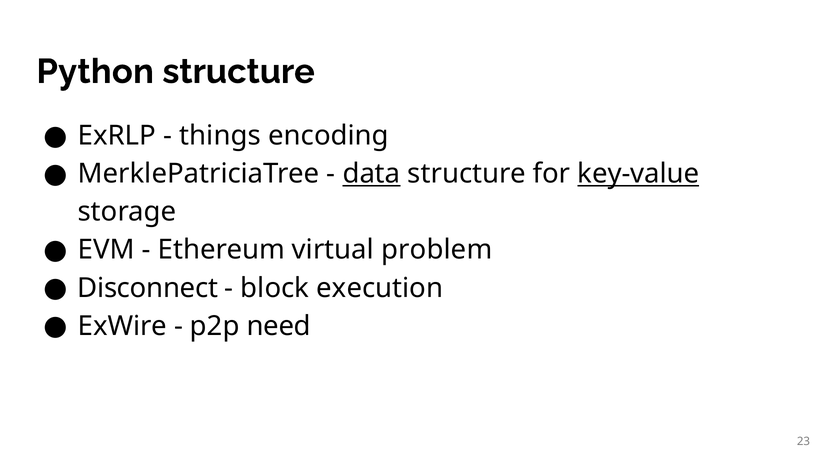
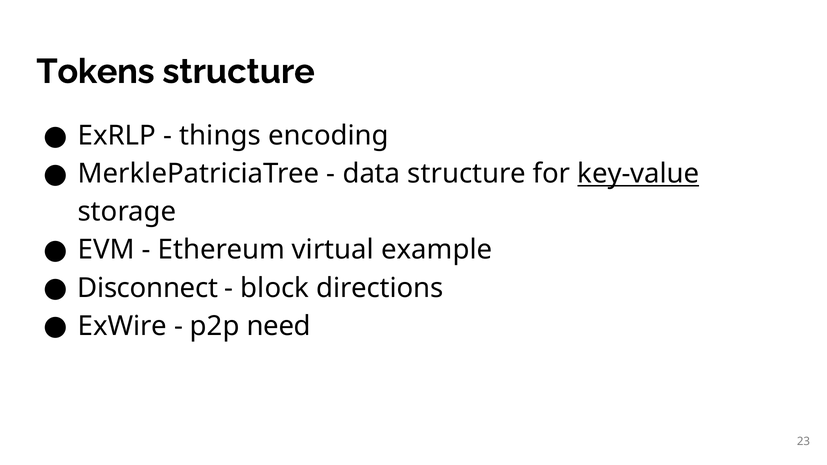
Python: Python -> Tokens
data underline: present -> none
problem: problem -> example
execution: execution -> directions
